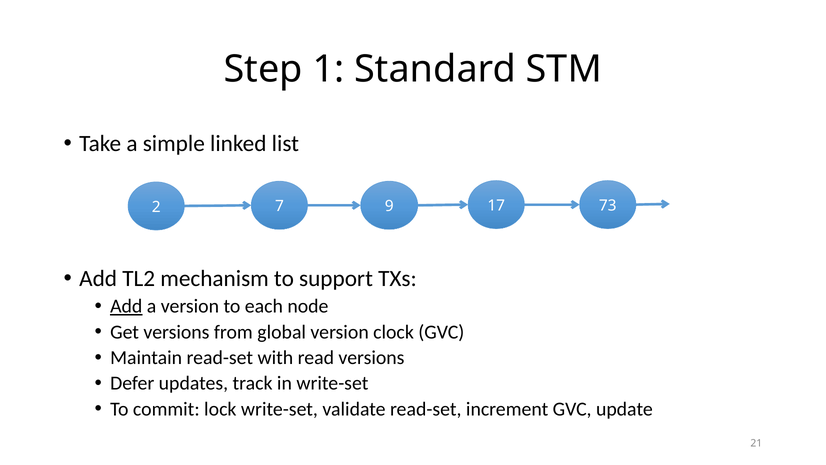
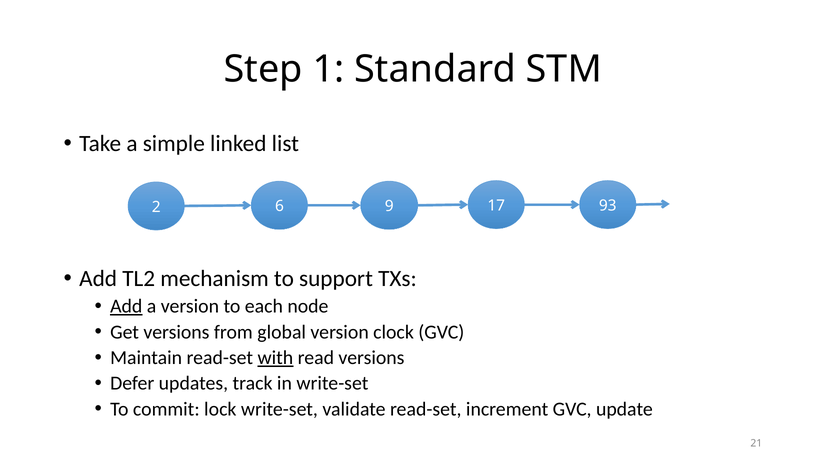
7: 7 -> 6
73: 73 -> 93
with underline: none -> present
